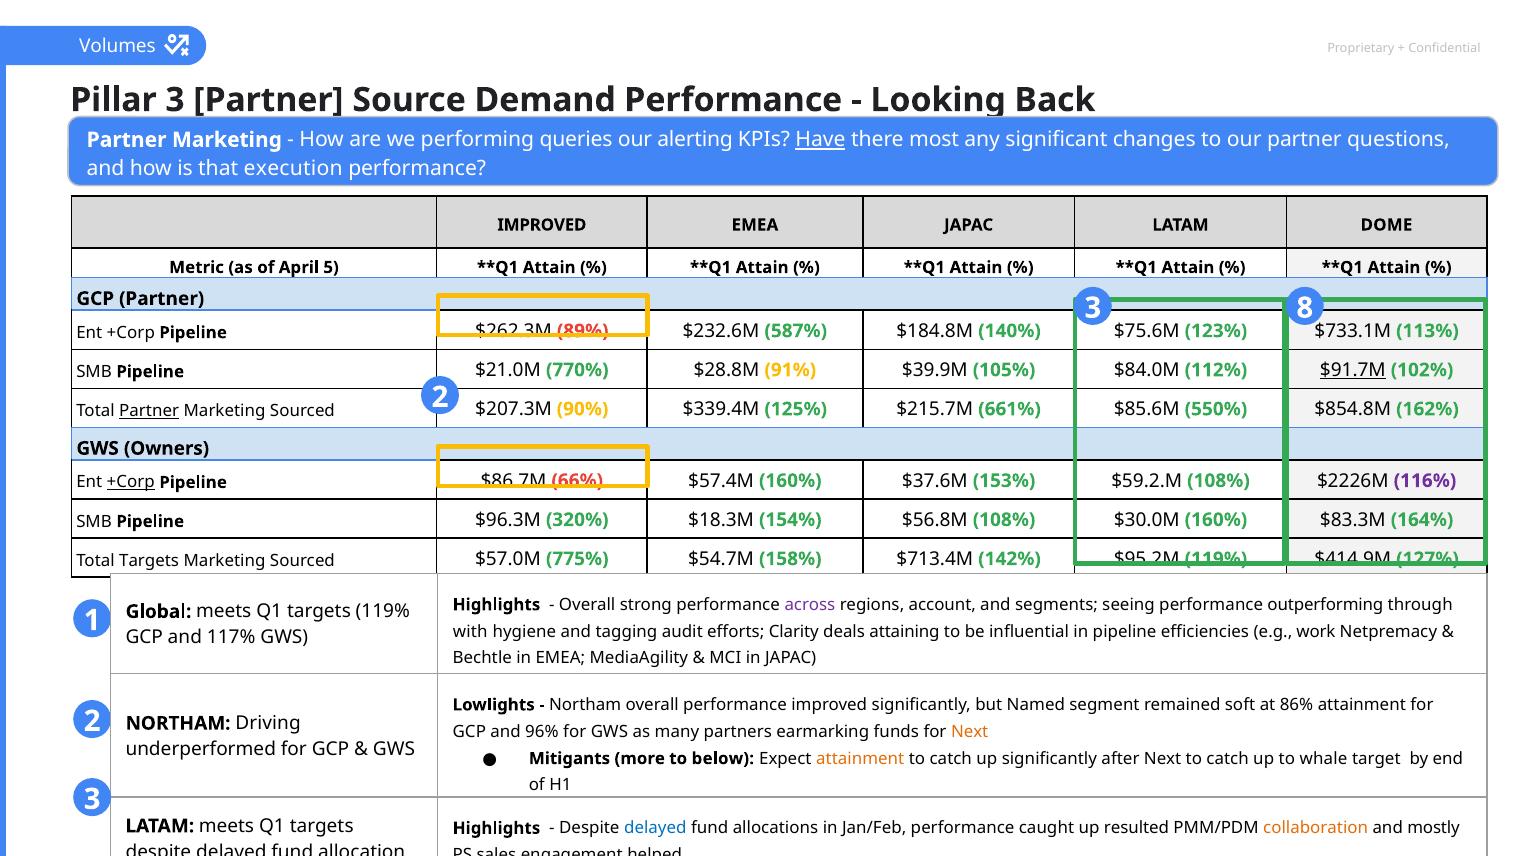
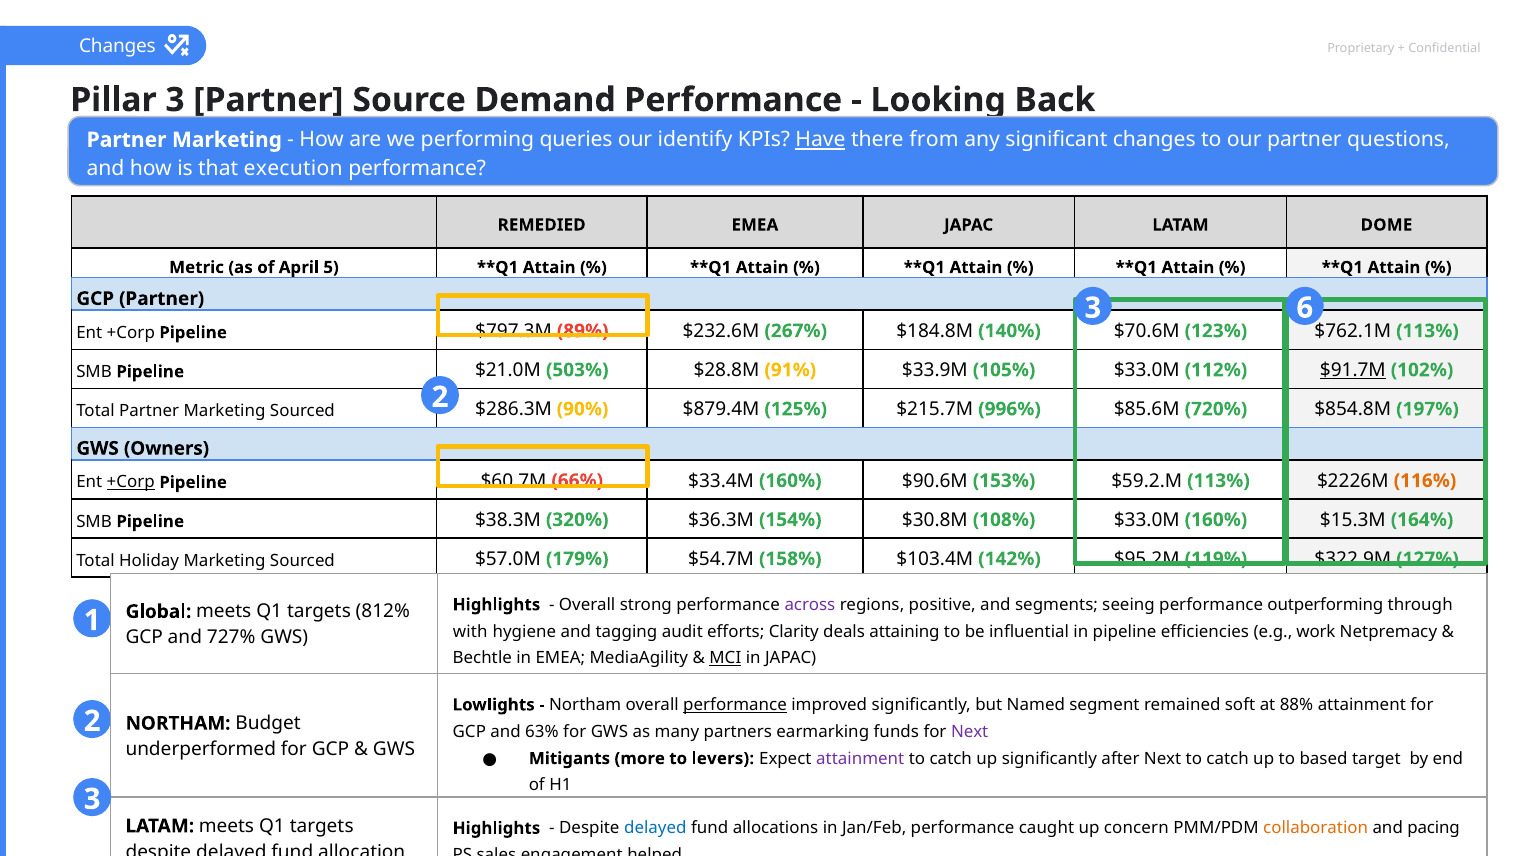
Volumes at (117, 46): Volumes -> Changes
alerting: alerting -> identify
most: most -> from
IMPROVED at (542, 225): IMPROVED -> REMEDIED
8: 8 -> 6
$262.3M: $262.3M -> $797.3M
587%: 587% -> 267%
$75.6M: $75.6M -> $70.6M
$733.1M: $733.1M -> $762.1M
770%: 770% -> 503%
$39.9M: $39.9M -> $33.9M
105% $84.0M: $84.0M -> $33.0M
Partner at (149, 411) underline: present -> none
$207.3M: $207.3M -> $286.3M
$339.4M: $339.4M -> $879.4M
661%: 661% -> 996%
550%: 550% -> 720%
162%: 162% -> 197%
$86.7M: $86.7M -> $60.7M
$57.4M: $57.4M -> $33.4M
$37.6M: $37.6M -> $90.6M
$59.2.M 108%: 108% -> 113%
116% colour: purple -> orange
$96.3M: $96.3M -> $38.3M
$18.3M: $18.3M -> $36.3M
$56.8M: $56.8M -> $30.8M
108% $30.0M: $30.0M -> $33.0M
$83.3M: $83.3M -> $15.3M
Total Targets: Targets -> Holiday
775%: 775% -> 179%
$713.4M: $713.4M -> $103.4M
$414.9M: $414.9M -> $322.9M
account: account -> positive
targets 119%: 119% -> 812%
117%: 117% -> 727%
MCI underline: none -> present
performance at (735, 705) underline: none -> present
86%: 86% -> 88%
Driving: Driving -> Budget
96%: 96% -> 63%
Next at (970, 732) colour: orange -> purple
below: below -> levers
attainment at (860, 759) colour: orange -> purple
whale: whale -> based
resulted: resulted -> concern
mostly: mostly -> pacing
